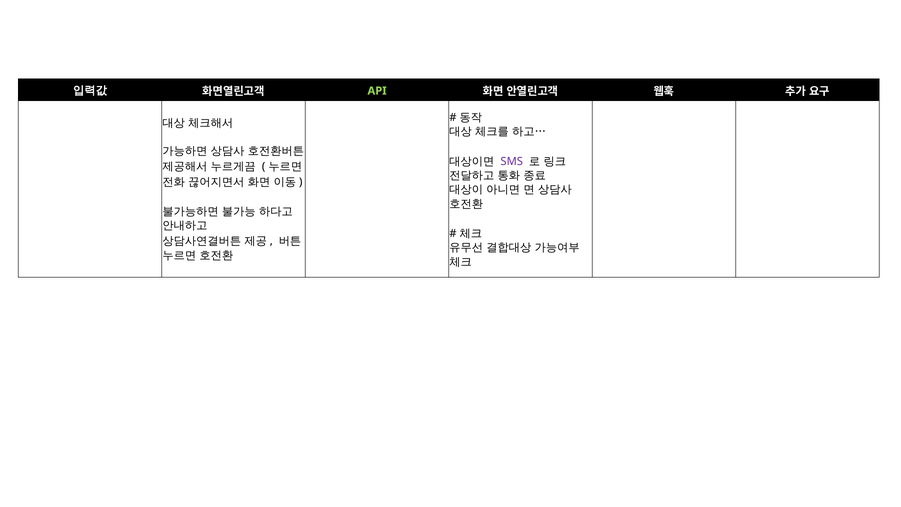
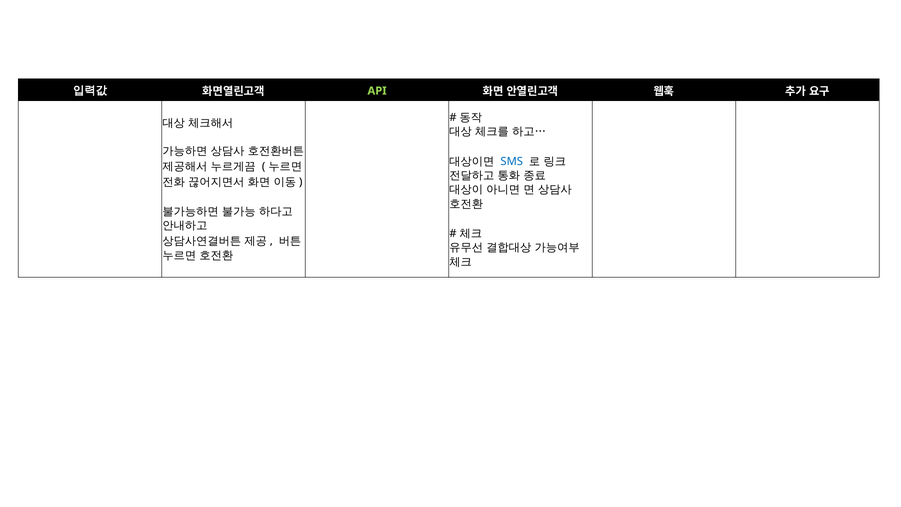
SMS colour: purple -> blue
